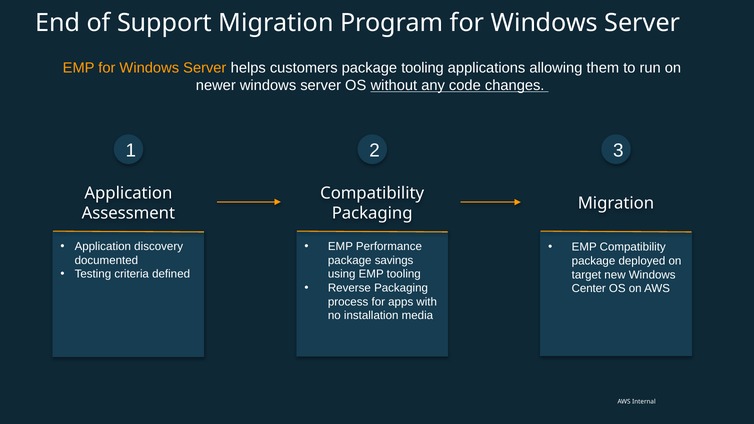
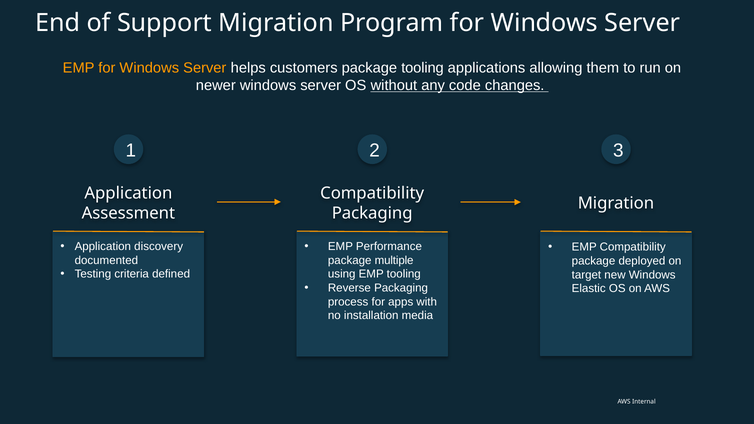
savings: savings -> multiple
Center: Center -> Elastic
